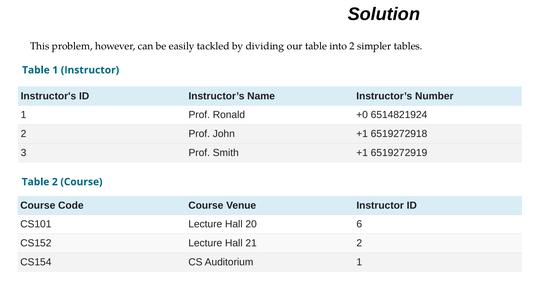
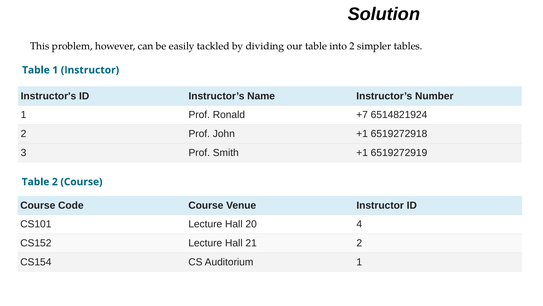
+0: +0 -> +7
6: 6 -> 4
